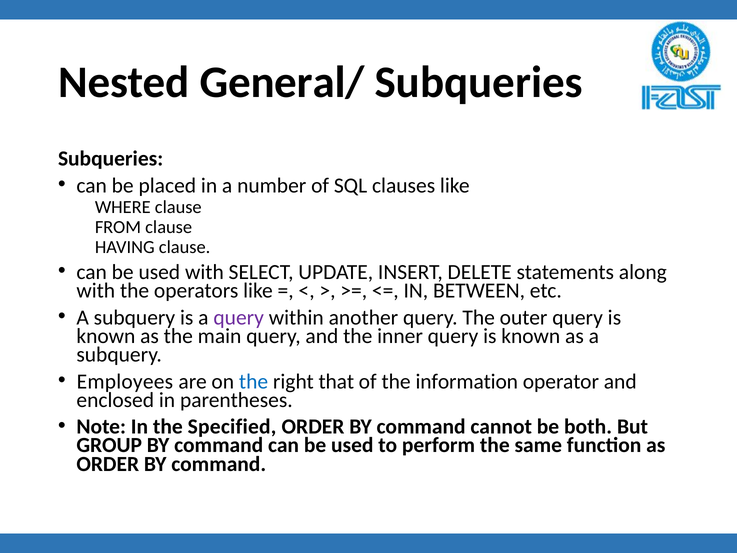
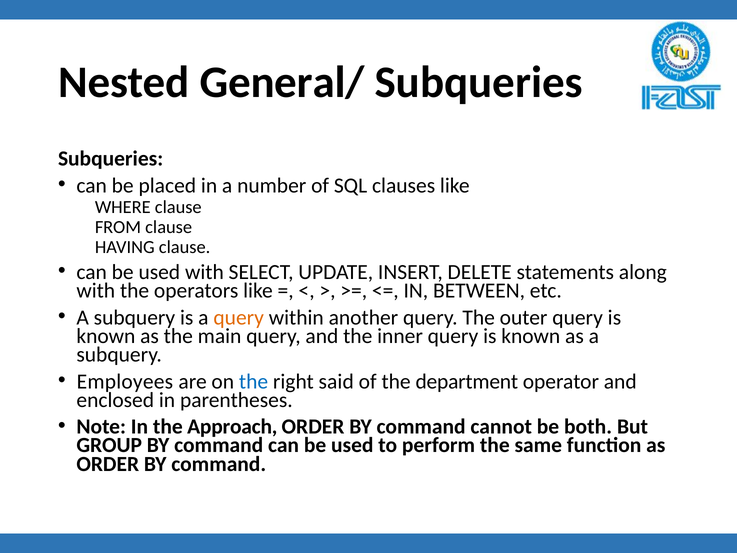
query at (239, 317) colour: purple -> orange
that: that -> said
information: information -> department
Specified: Specified -> Approach
